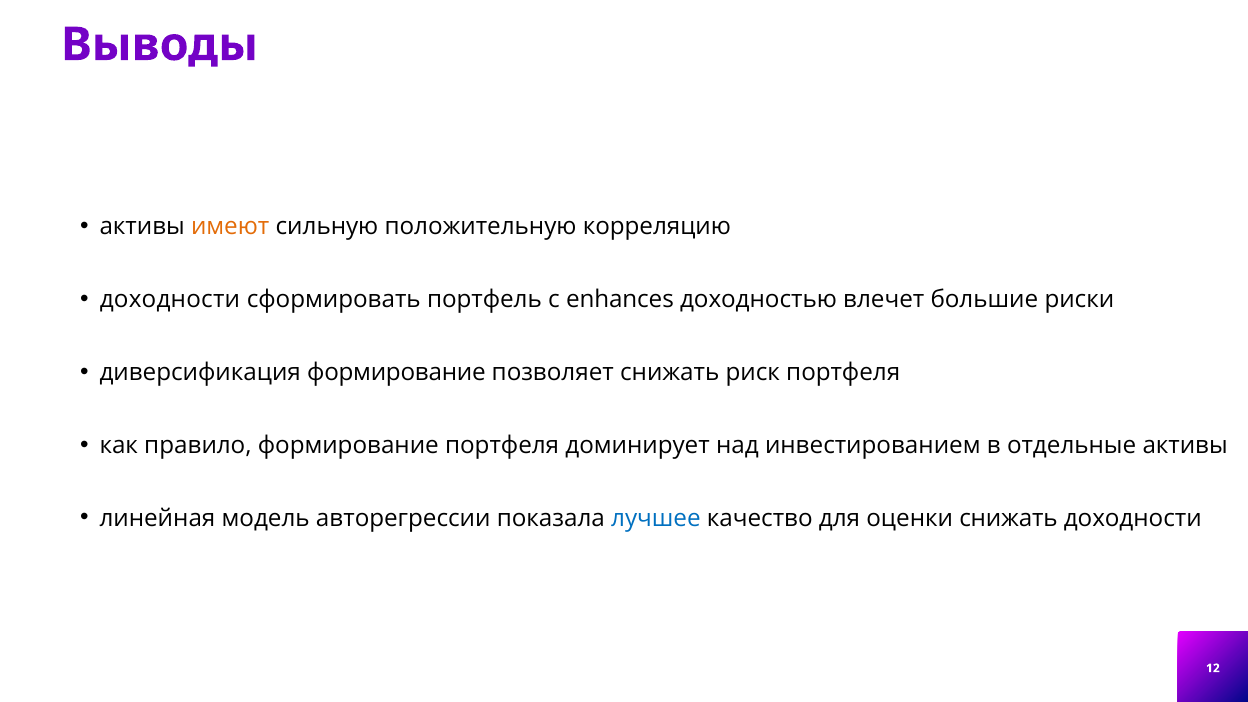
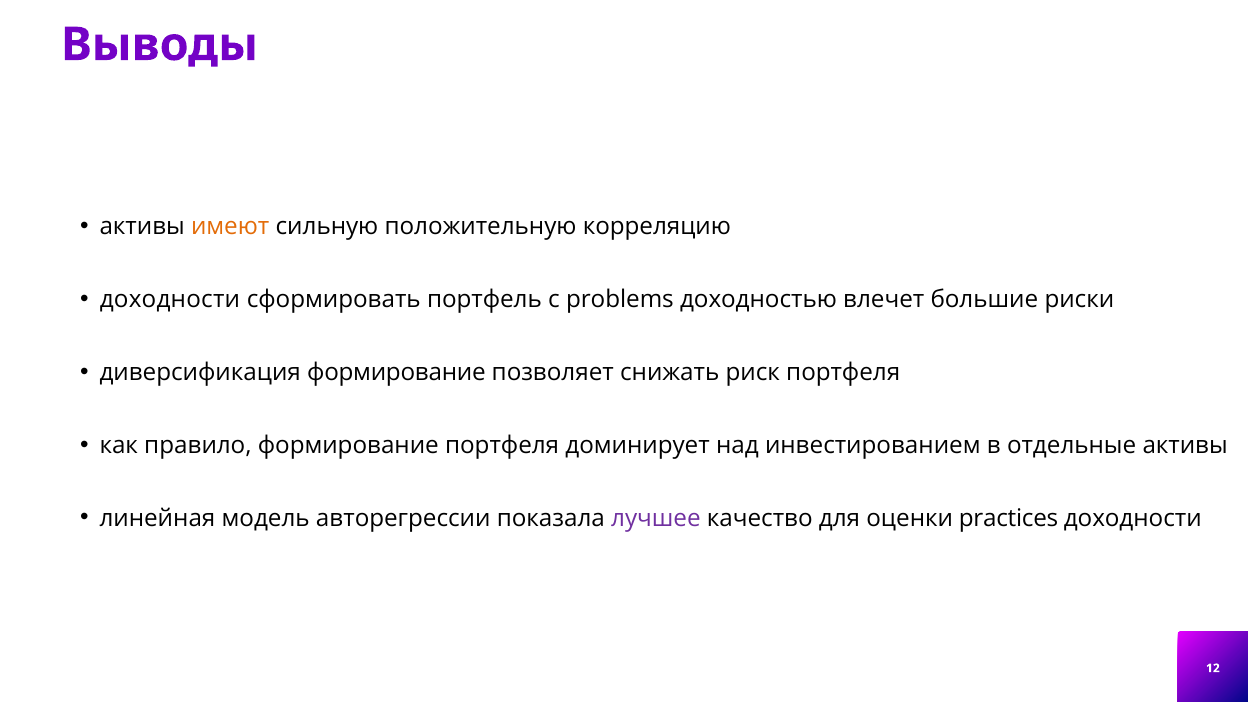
enhances: enhances -> problems
лучшее colour: blue -> purple
оценки снижать: снижать -> practices
